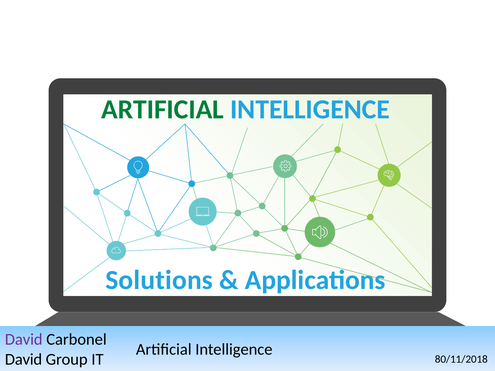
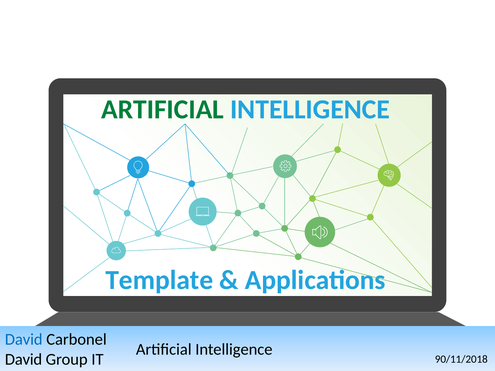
Solutions: Solutions -> Template
David at (24, 340) colour: purple -> blue
80/11/2018: 80/11/2018 -> 90/11/2018
